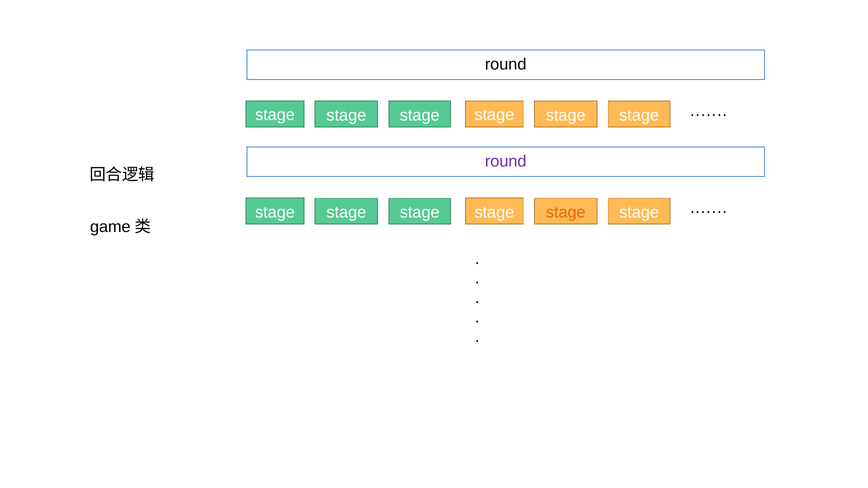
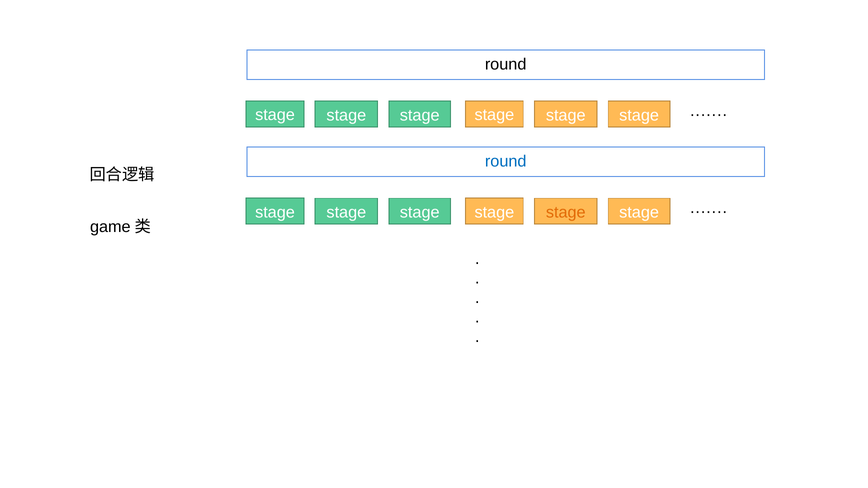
round at (506, 161) colour: purple -> blue
